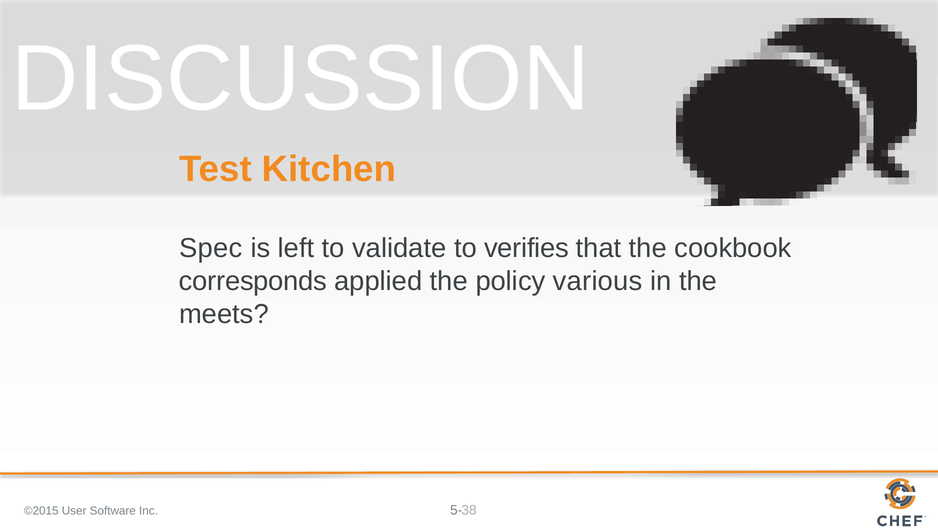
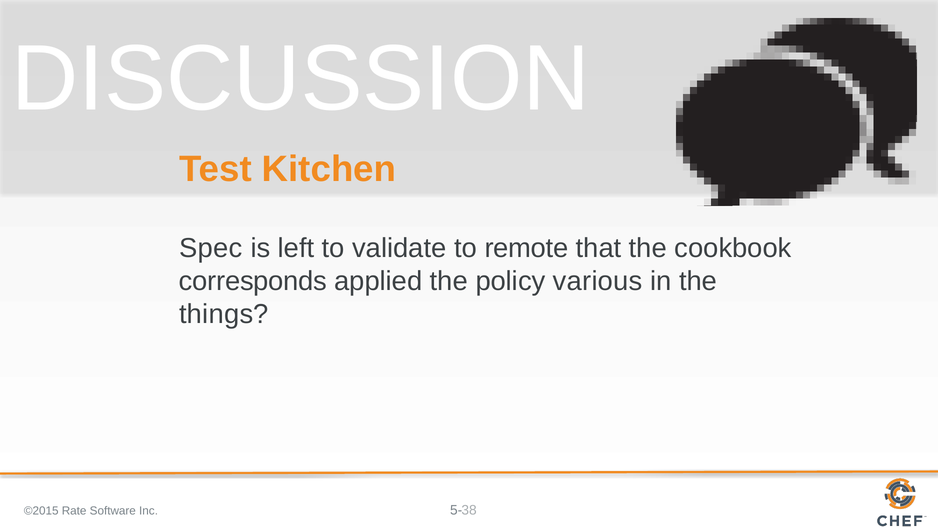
verifies: verifies -> remote
meets: meets -> things
User: User -> Rate
